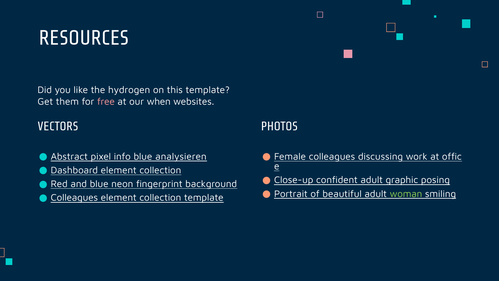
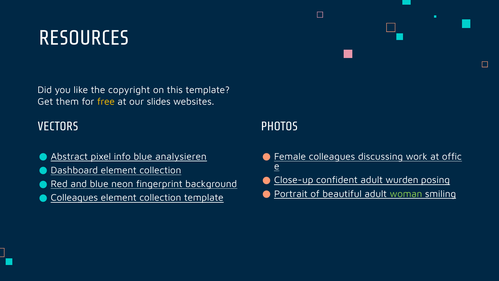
hydrogen: hydrogen -> copyright
free colour: pink -> yellow
when: when -> slides
graphic: graphic -> wurden
